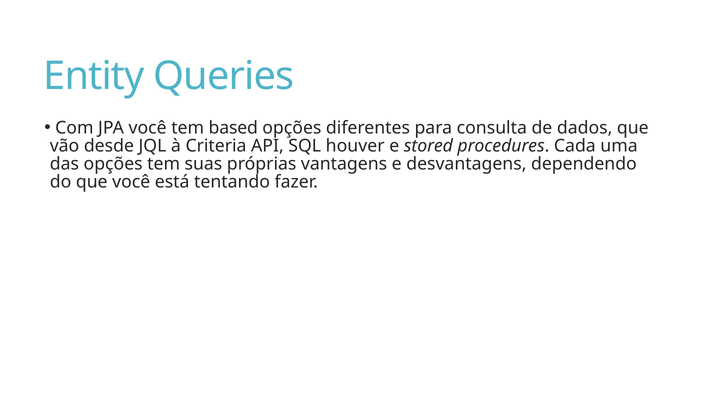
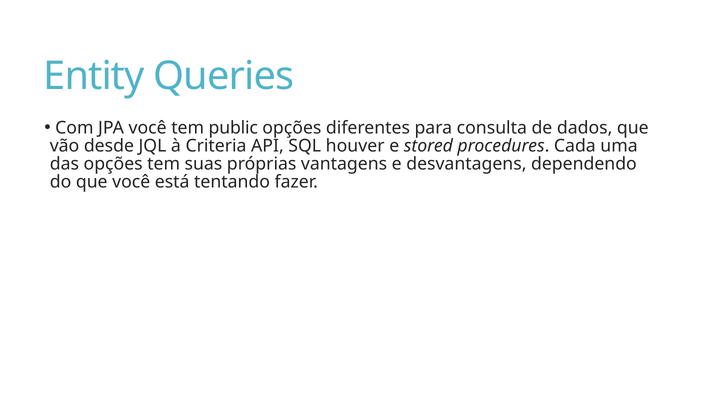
based: based -> public
